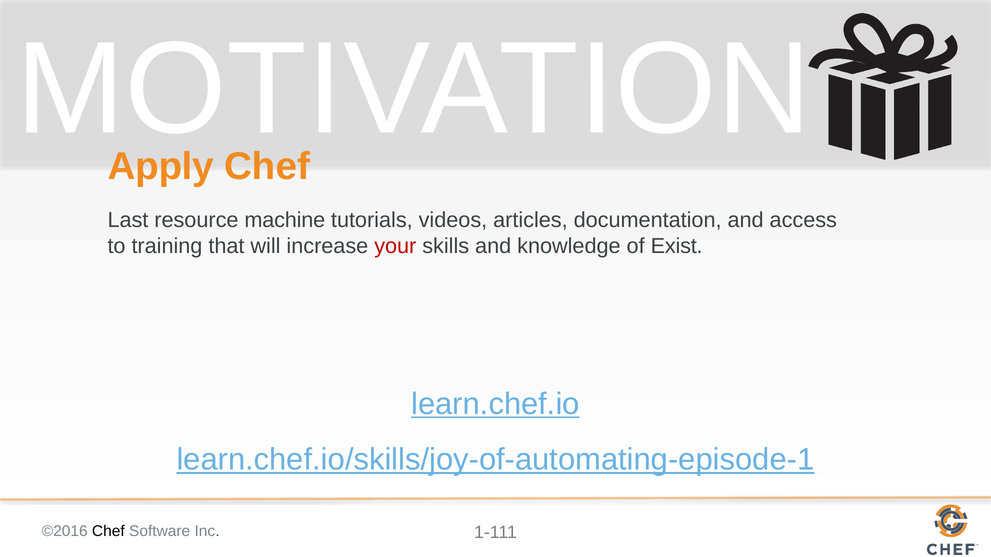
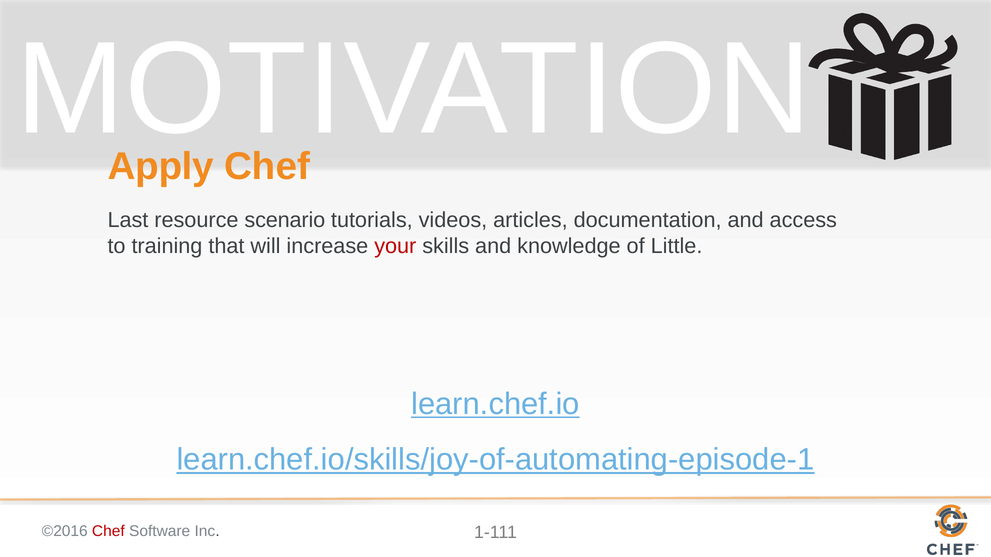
machine: machine -> scenario
Exist: Exist -> Little
Chef at (108, 531) colour: black -> red
